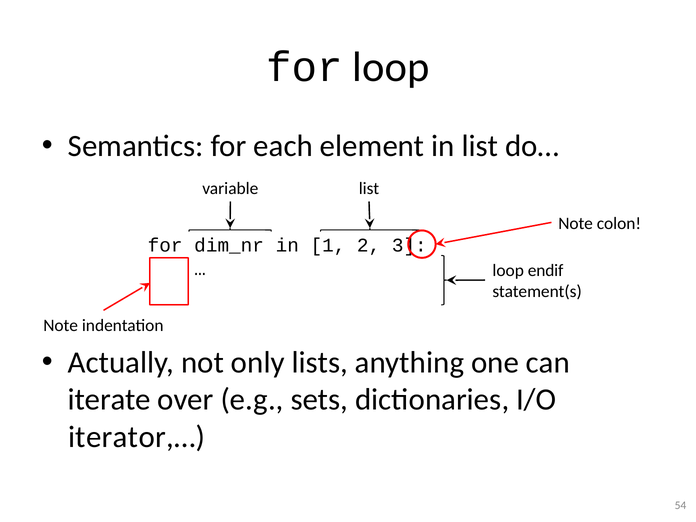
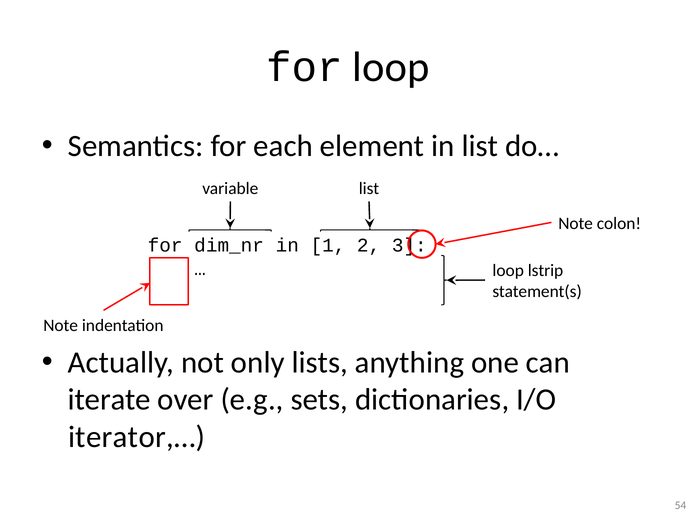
endif: endif -> lstrip
